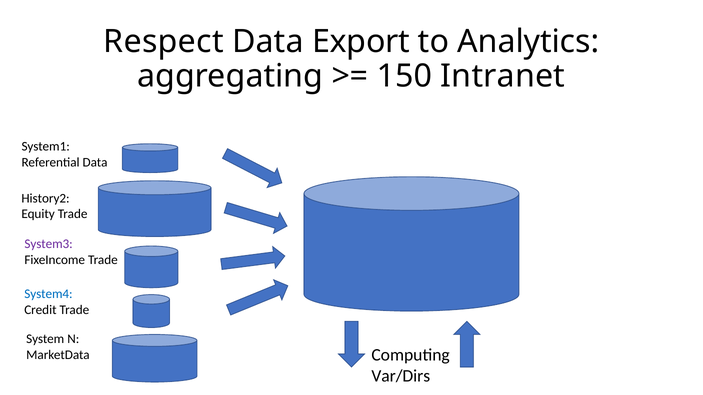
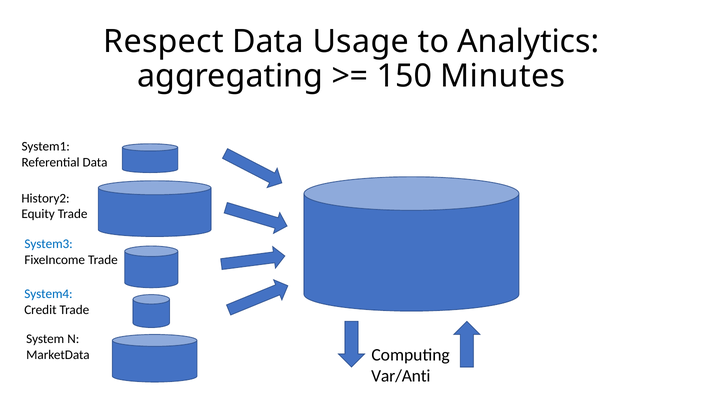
Export: Export -> Usage
Intranet: Intranet -> Minutes
System3 colour: purple -> blue
Var/Dirs: Var/Dirs -> Var/Anti
